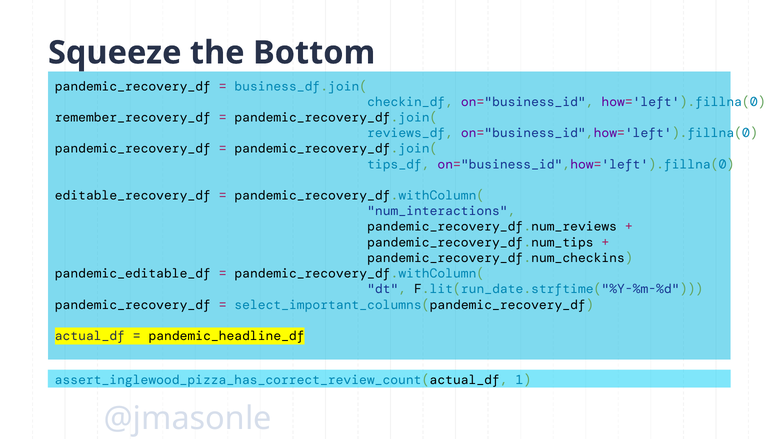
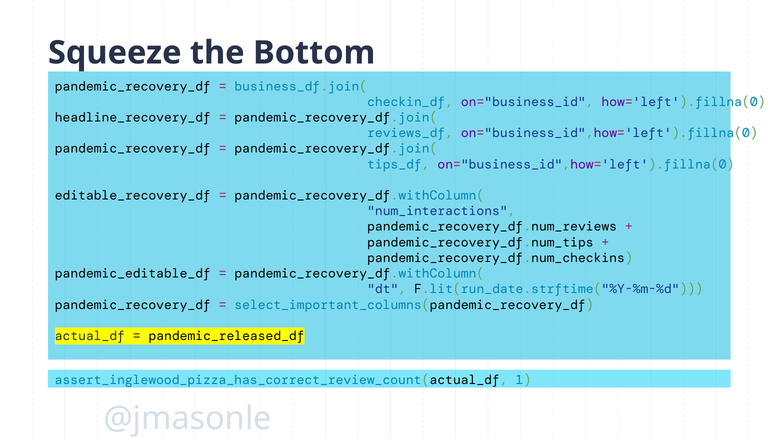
remember_recovery_df: remember_recovery_df -> headline_recovery_df
pandemic_headline_df: pandemic_headline_df -> pandemic_released_df
